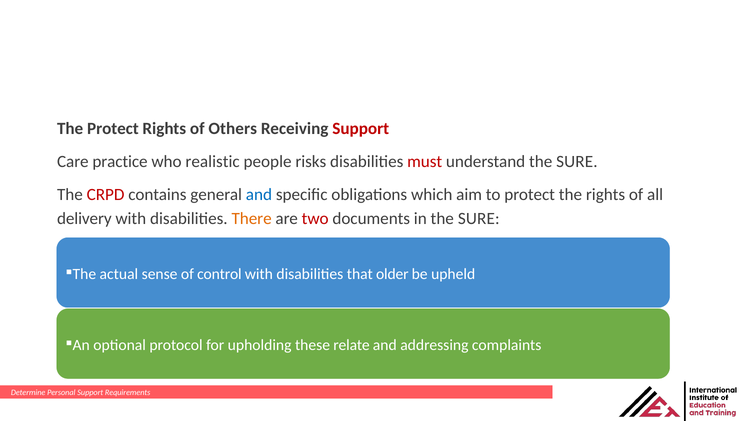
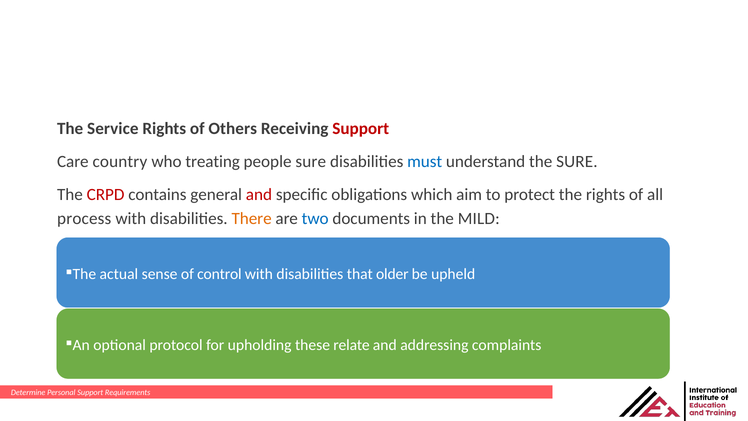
The Protect: Protect -> Service
practice: practice -> country
realistic: realistic -> treating
people risks: risks -> sure
must colour: red -> blue
and at (259, 195) colour: blue -> red
delivery: delivery -> process
two colour: red -> blue
in the SURE: SURE -> MILD
